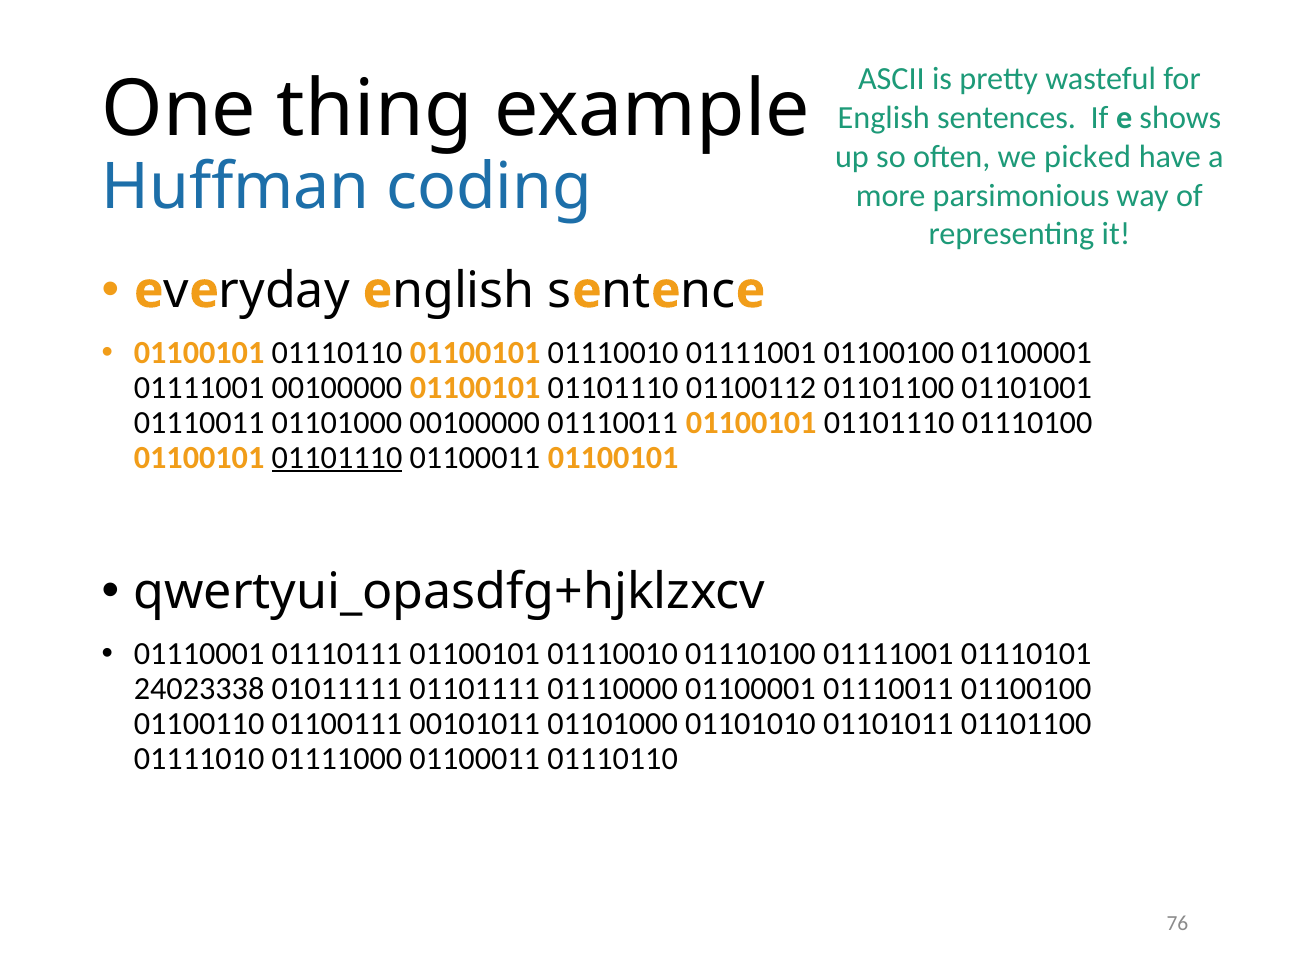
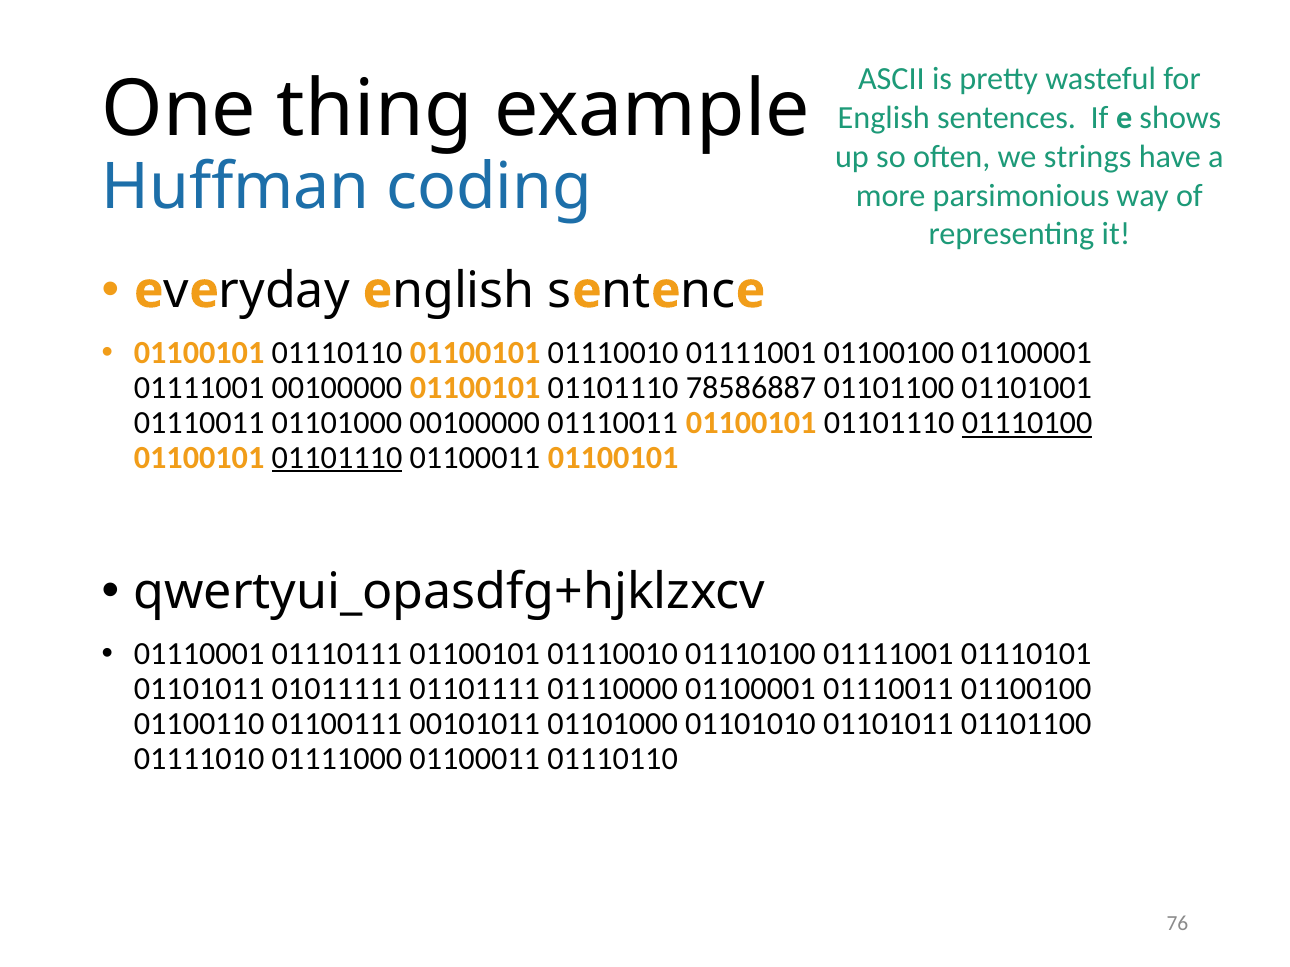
picked: picked -> strings
01100112: 01100112 -> 78586887
01110100 at (1027, 423) underline: none -> present
24023338 at (199, 689): 24023338 -> 01101011
